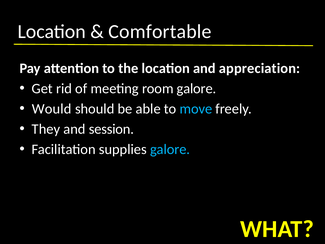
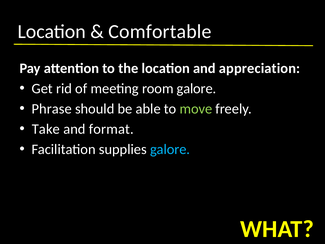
Would: Would -> Phrase
move colour: light blue -> light green
They: They -> Take
session: session -> format
